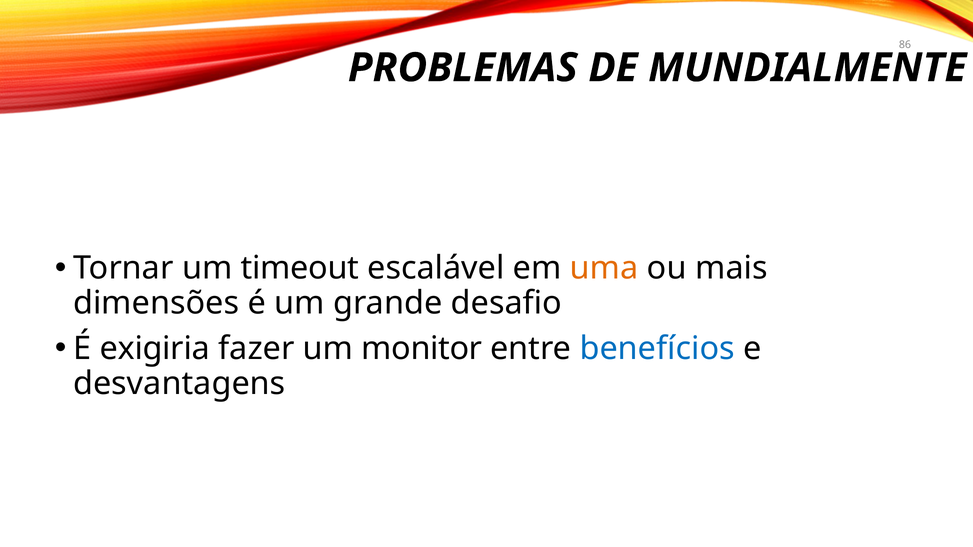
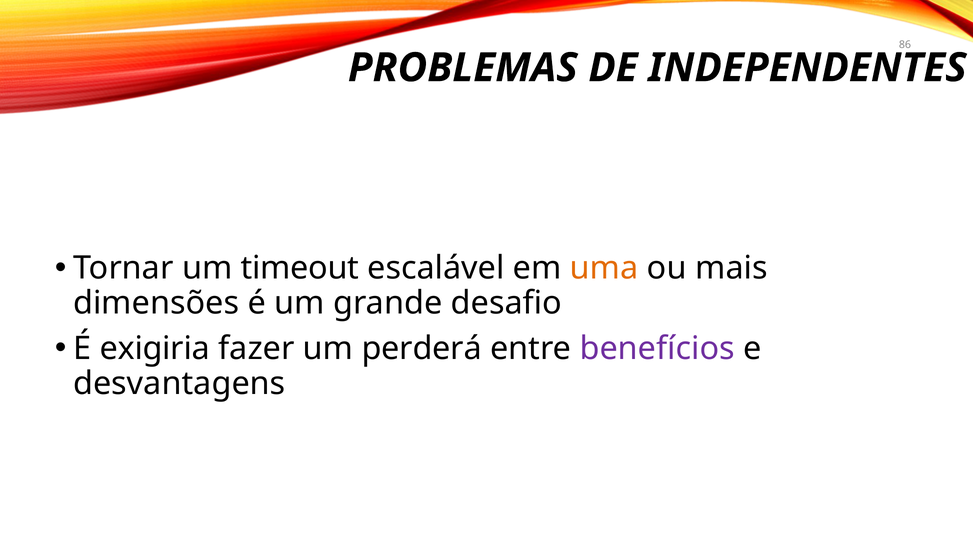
MUNDIALMENTE: MUNDIALMENTE -> INDEPENDENTES
monitor: monitor -> perderá
benefícios colour: blue -> purple
